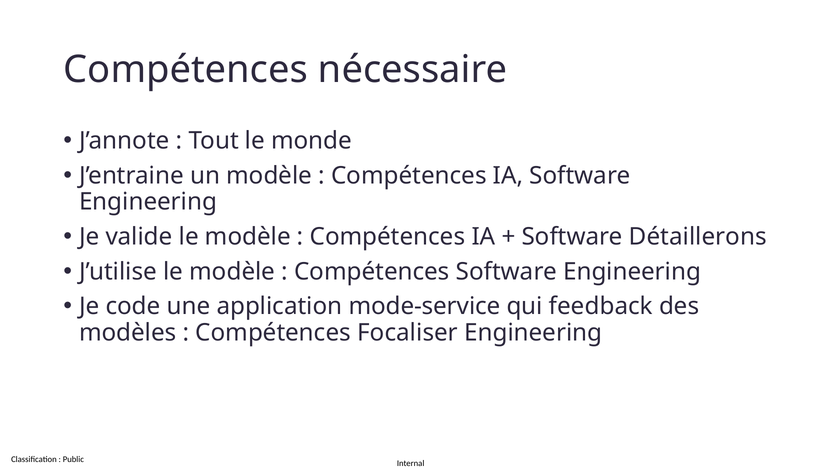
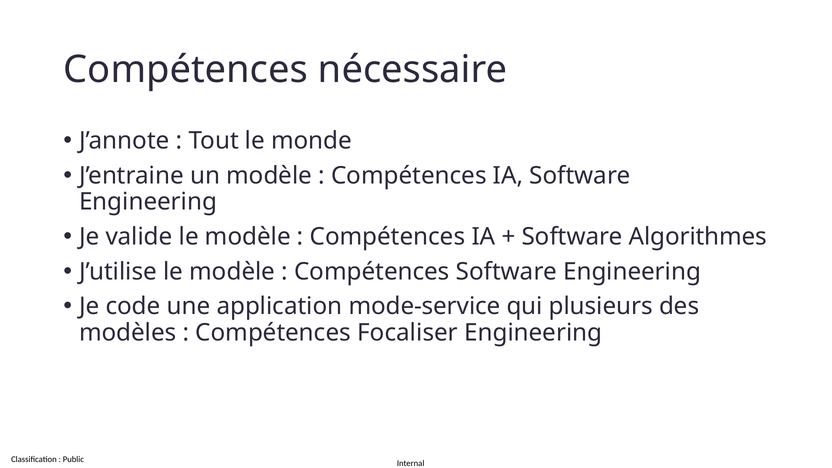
Détaillerons: Détaillerons -> Algorithmes
feedback: feedback -> plusieurs
